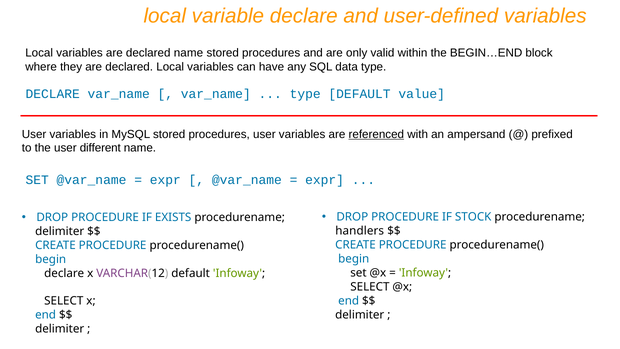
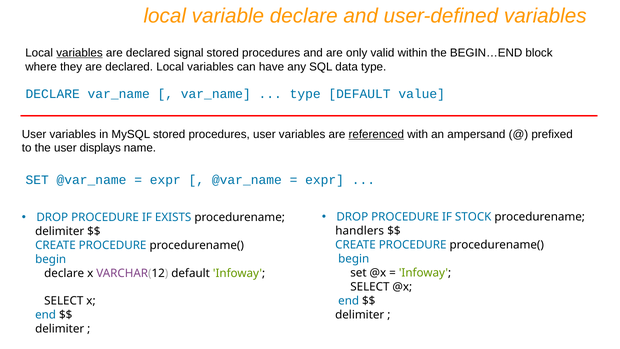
variables at (79, 53) underline: none -> present
declared name: name -> signal
different: different -> displays
